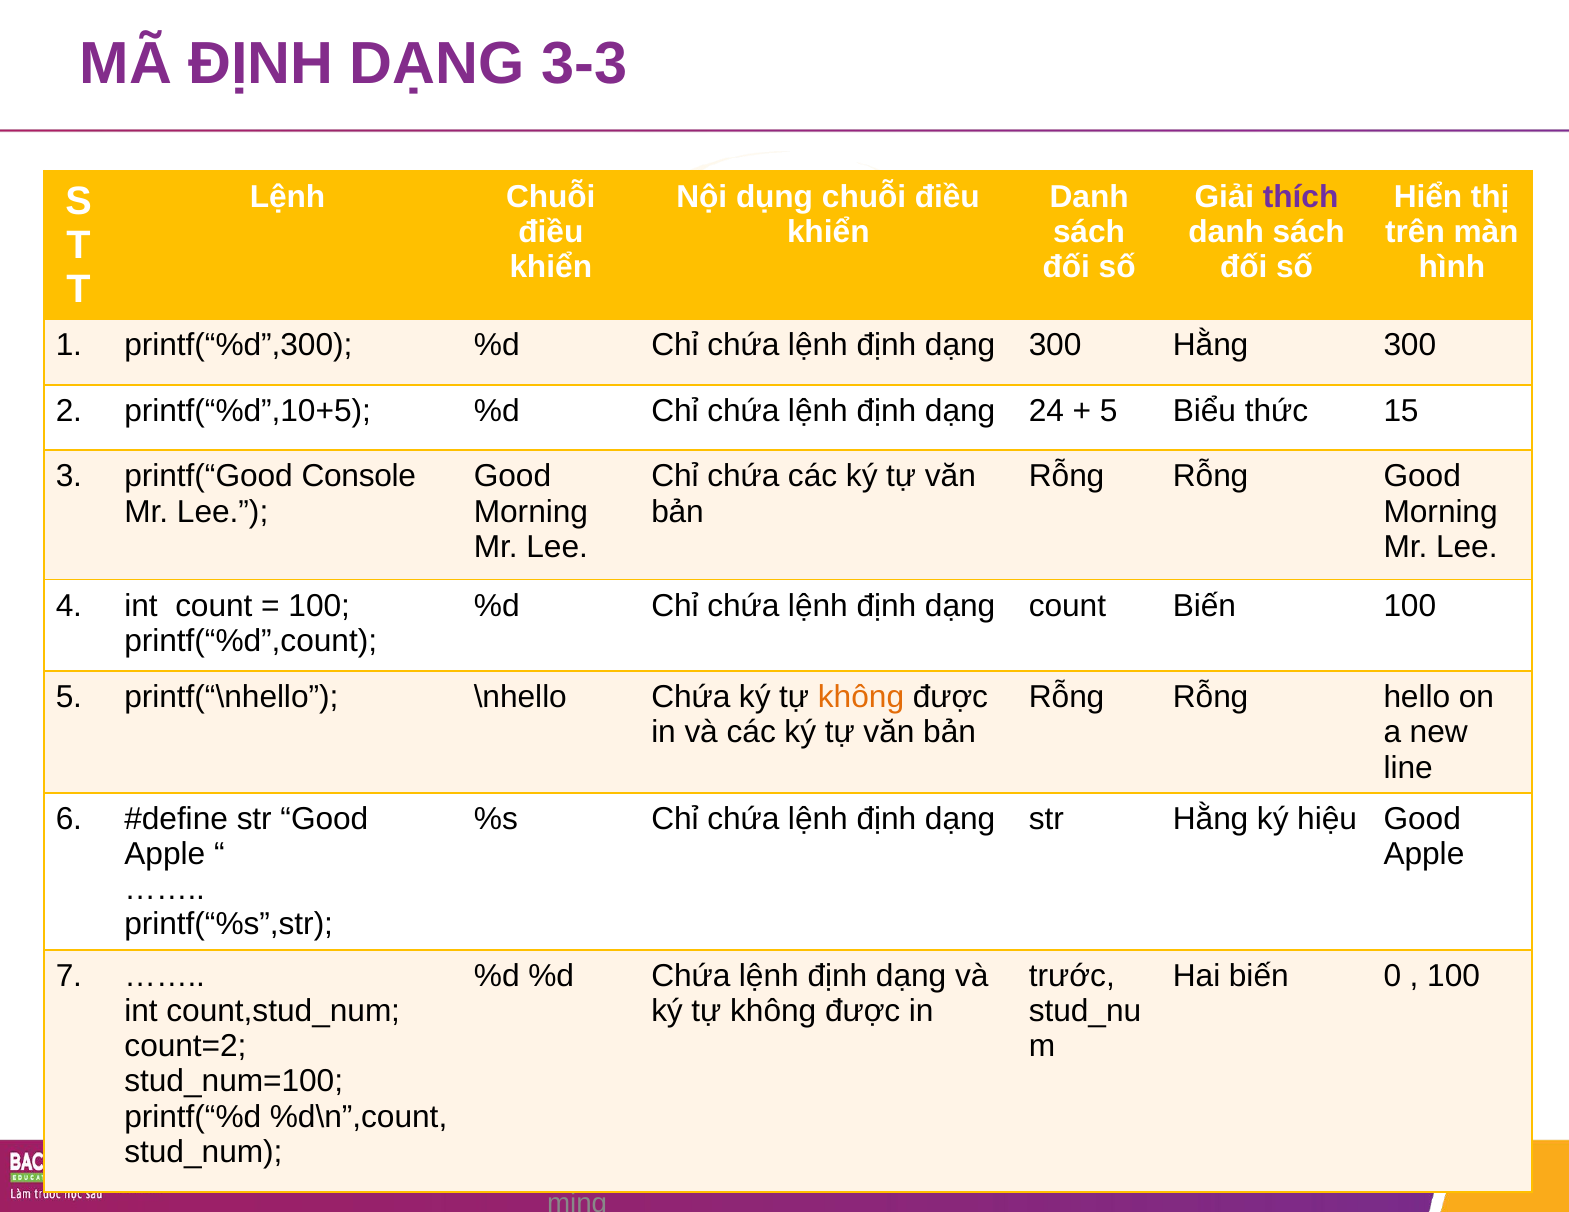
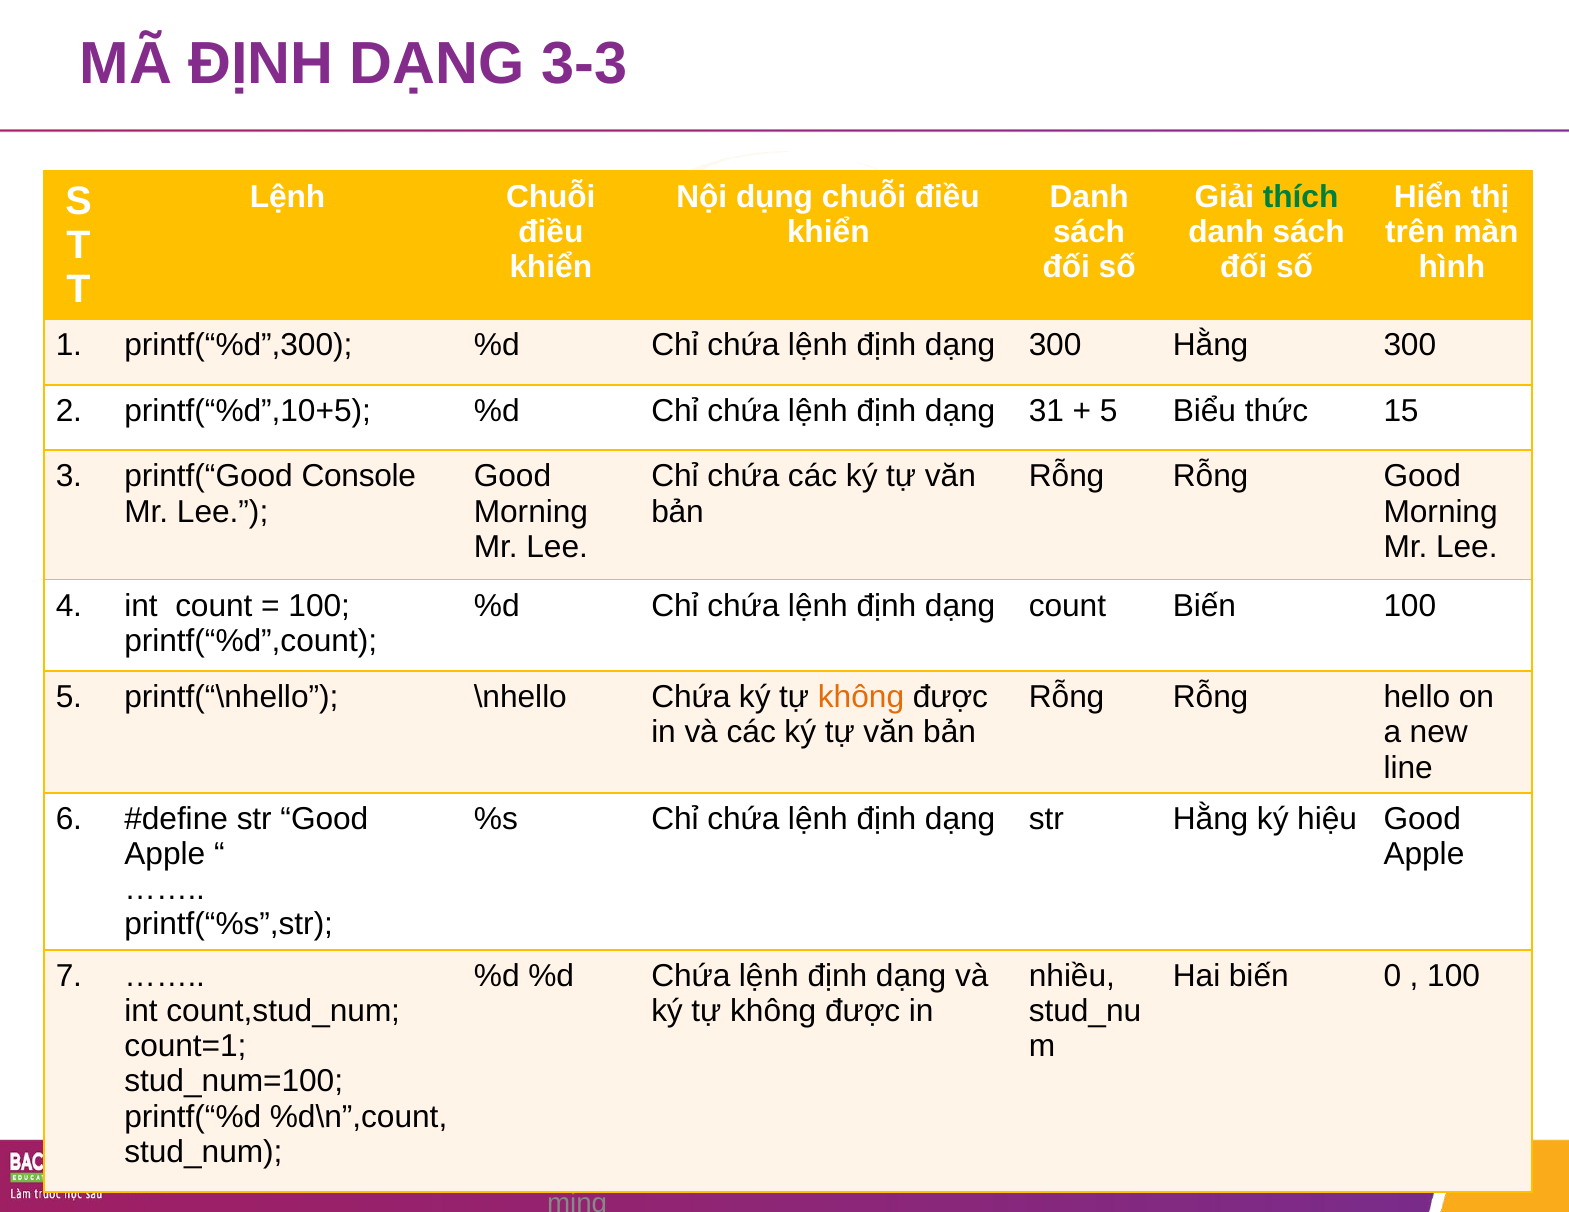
thích colour: purple -> green
24: 24 -> 31
trước: trước -> nhiều
count=2: count=2 -> count=1
